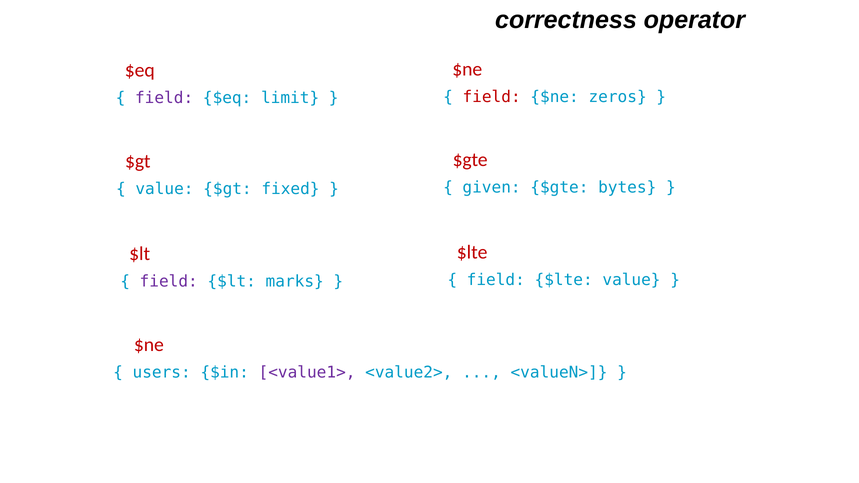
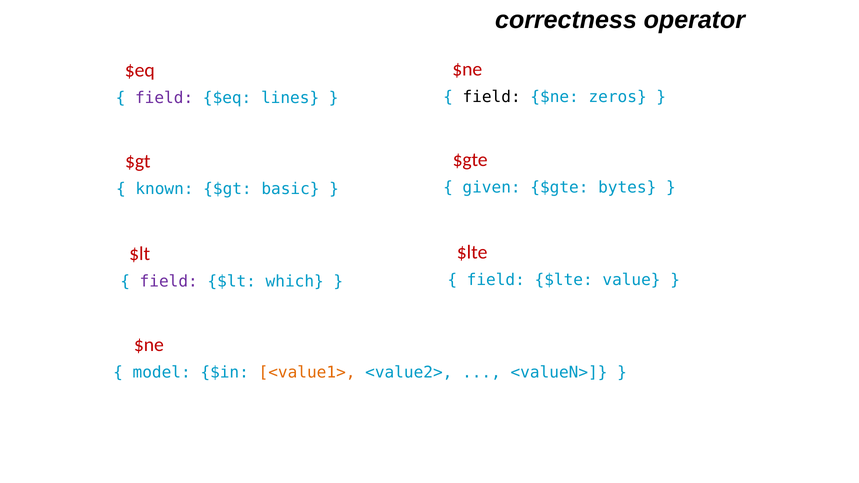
field at (492, 97) colour: red -> black
limit: limit -> lines
value at (164, 189): value -> known
fixed: fixed -> basic
marks: marks -> which
users: users -> model
<value1> colour: purple -> orange
